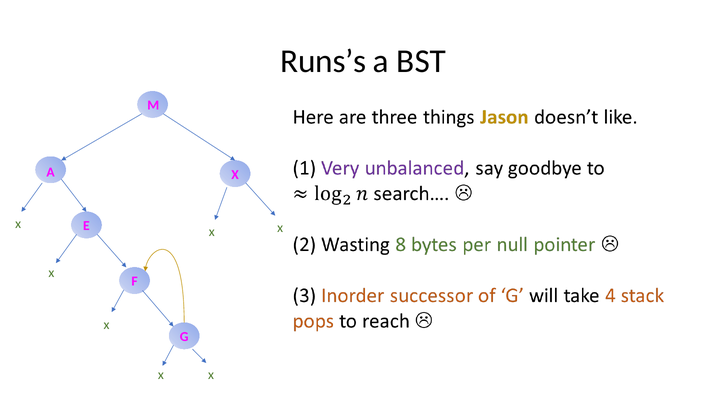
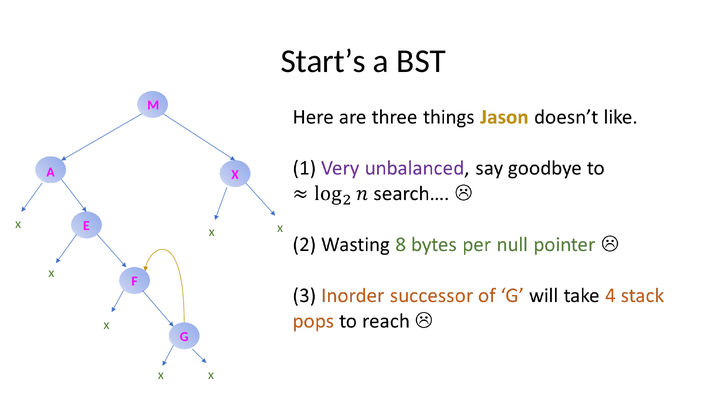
Runs’s: Runs’s -> Start’s
